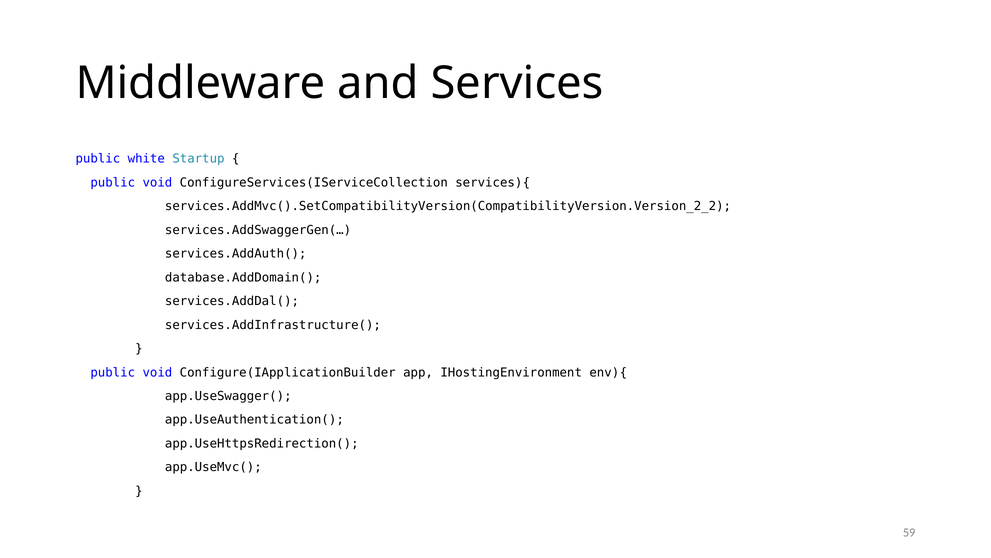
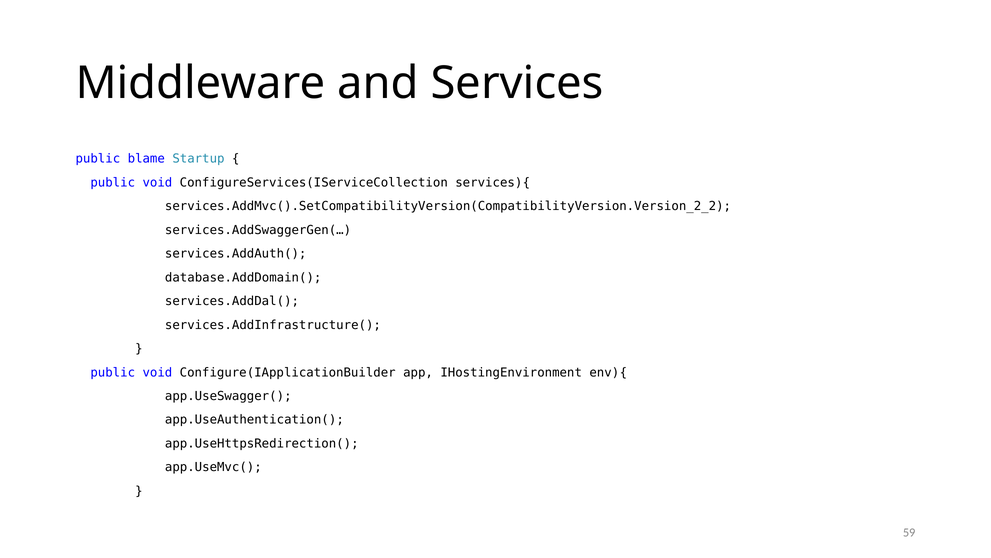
white: white -> blame
